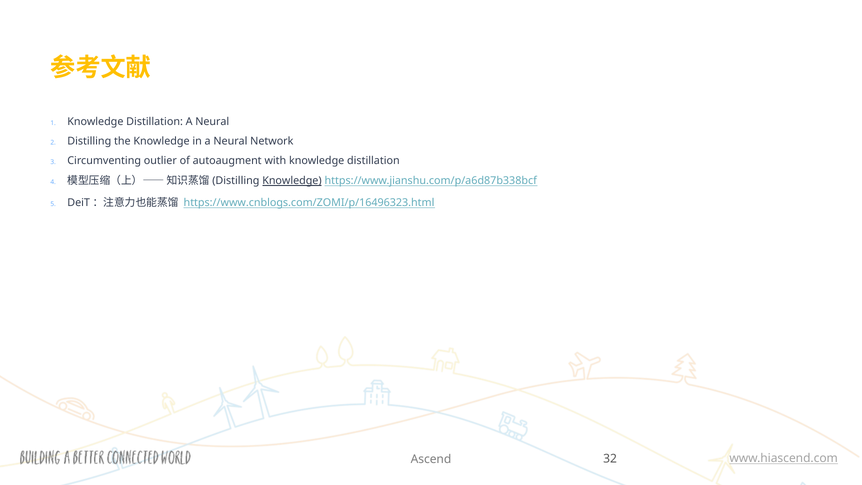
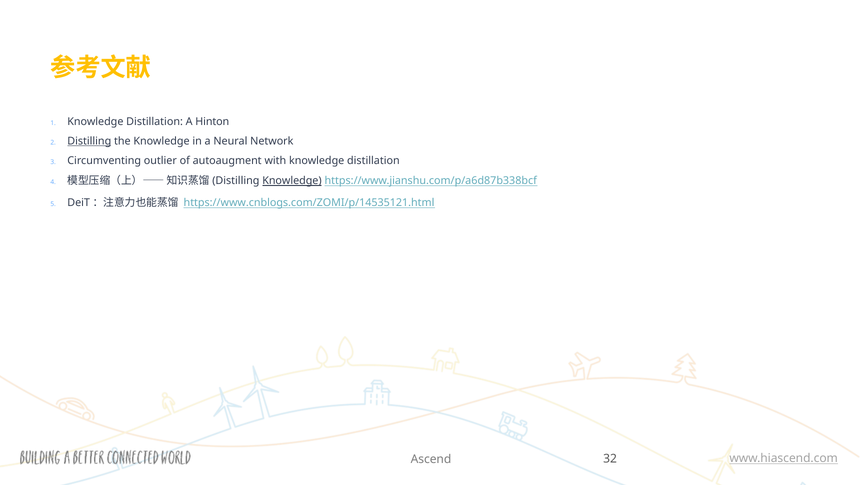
Distillation A Neural: Neural -> Hinton
Distilling at (89, 141) underline: none -> present
https://www.cnblogs.com/ZOMI/p/16496323.html: https://www.cnblogs.com/ZOMI/p/16496323.html -> https://www.cnblogs.com/ZOMI/p/14535121.html
